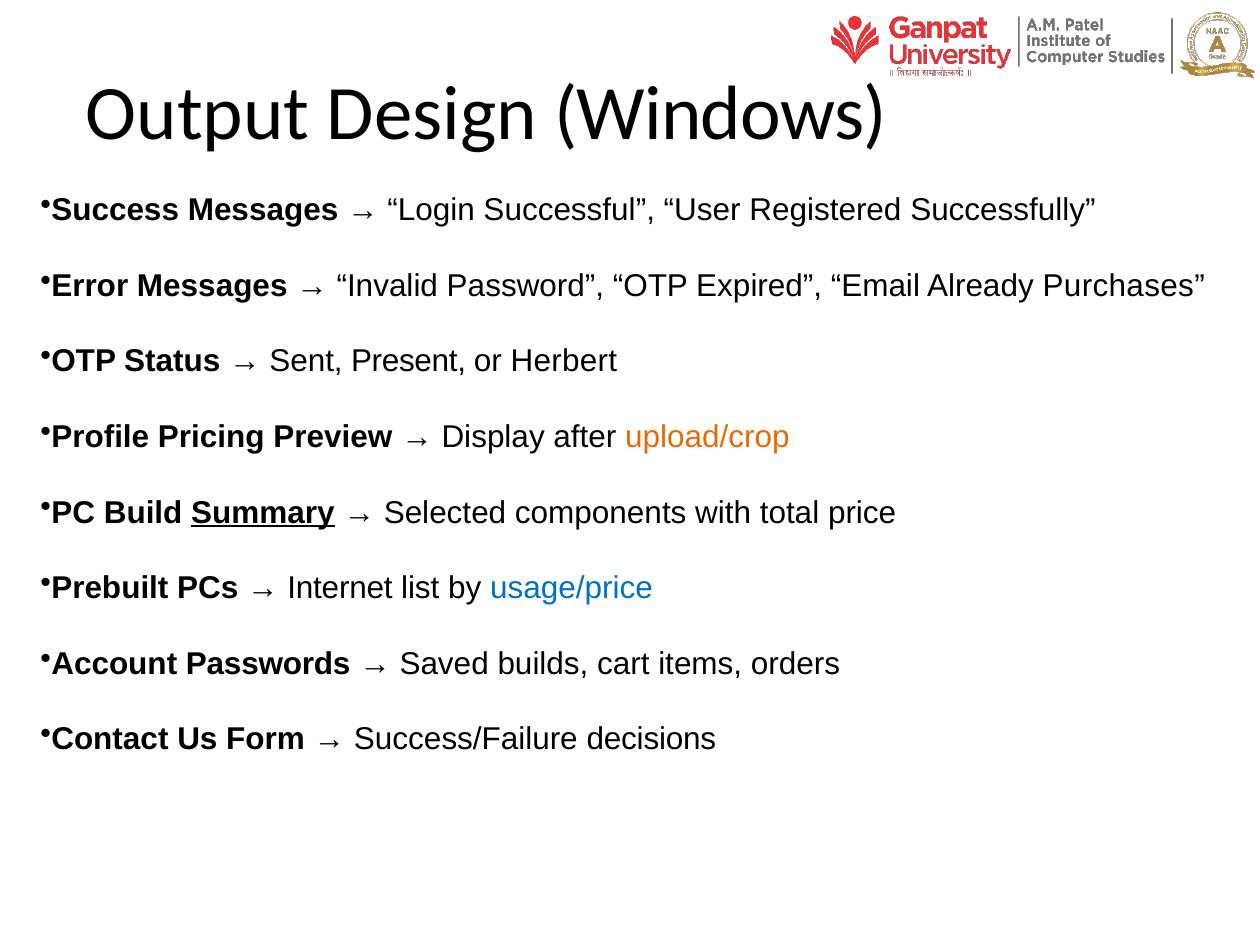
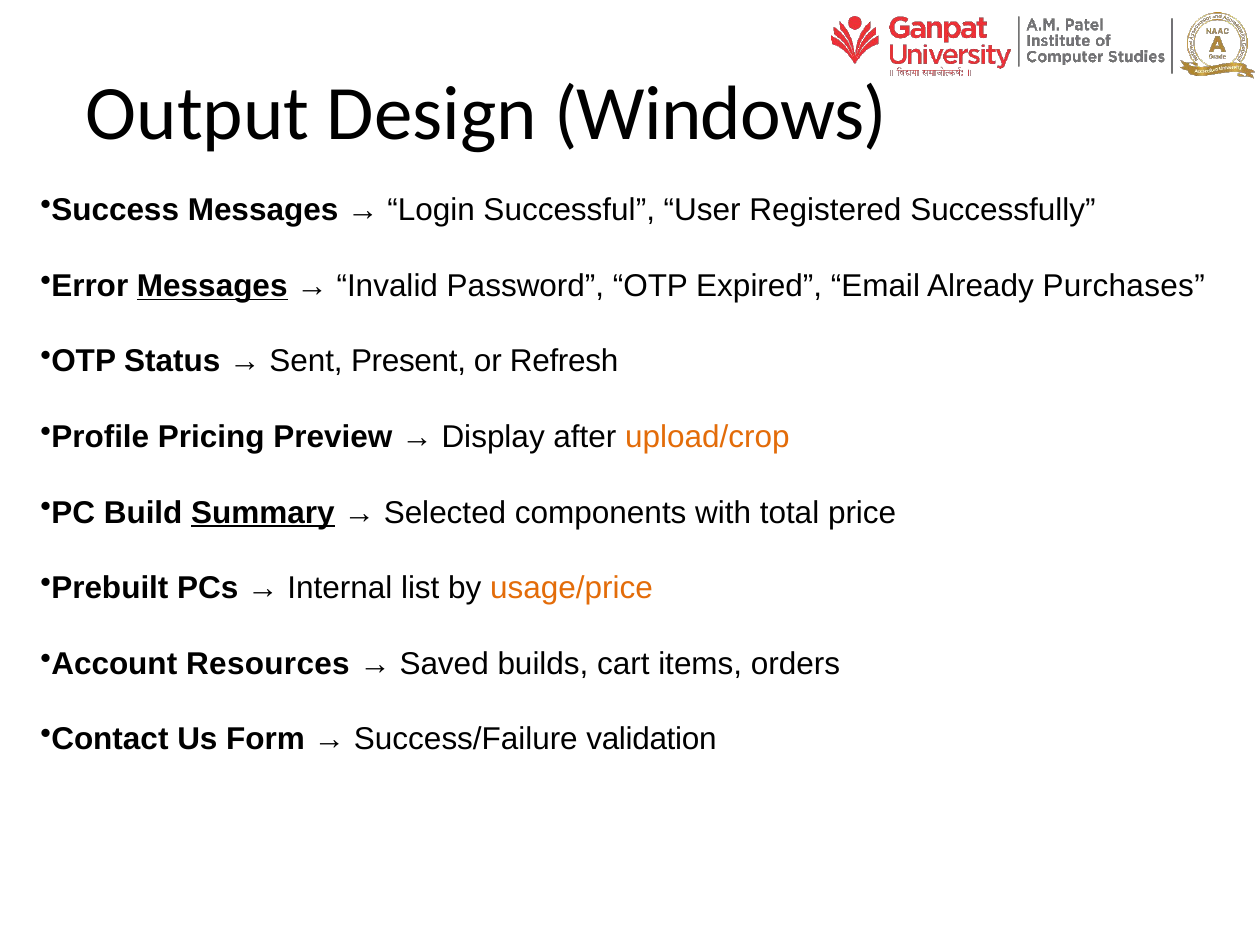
Messages at (212, 286) underline: none -> present
Herbert: Herbert -> Refresh
Internet: Internet -> Internal
usage/price colour: blue -> orange
Passwords: Passwords -> Resources
decisions: decisions -> validation
